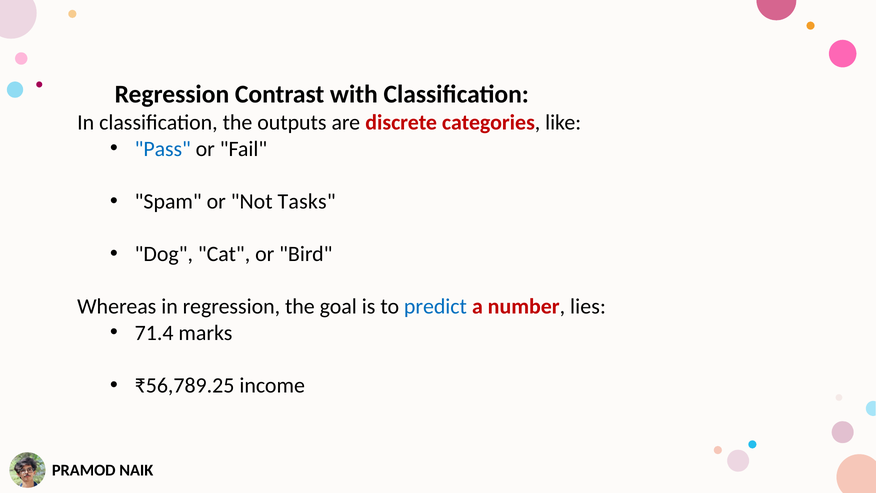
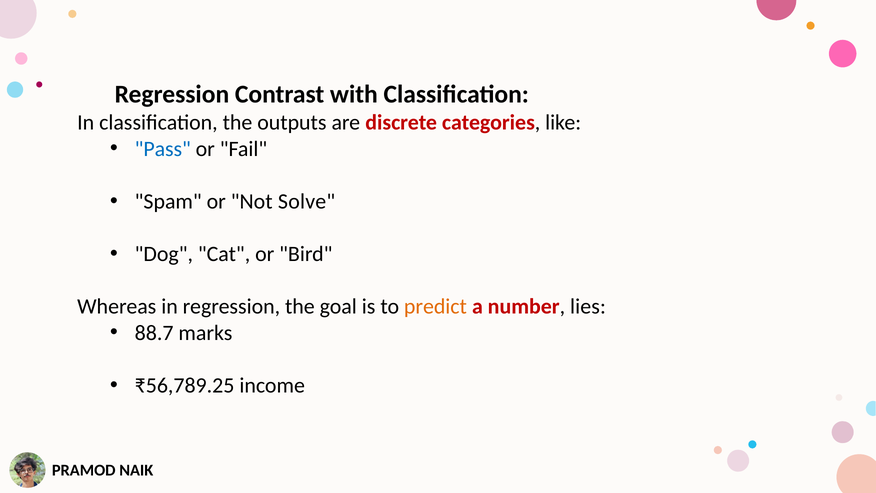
Tasks: Tasks -> Solve
predict colour: blue -> orange
71.4: 71.4 -> 88.7
